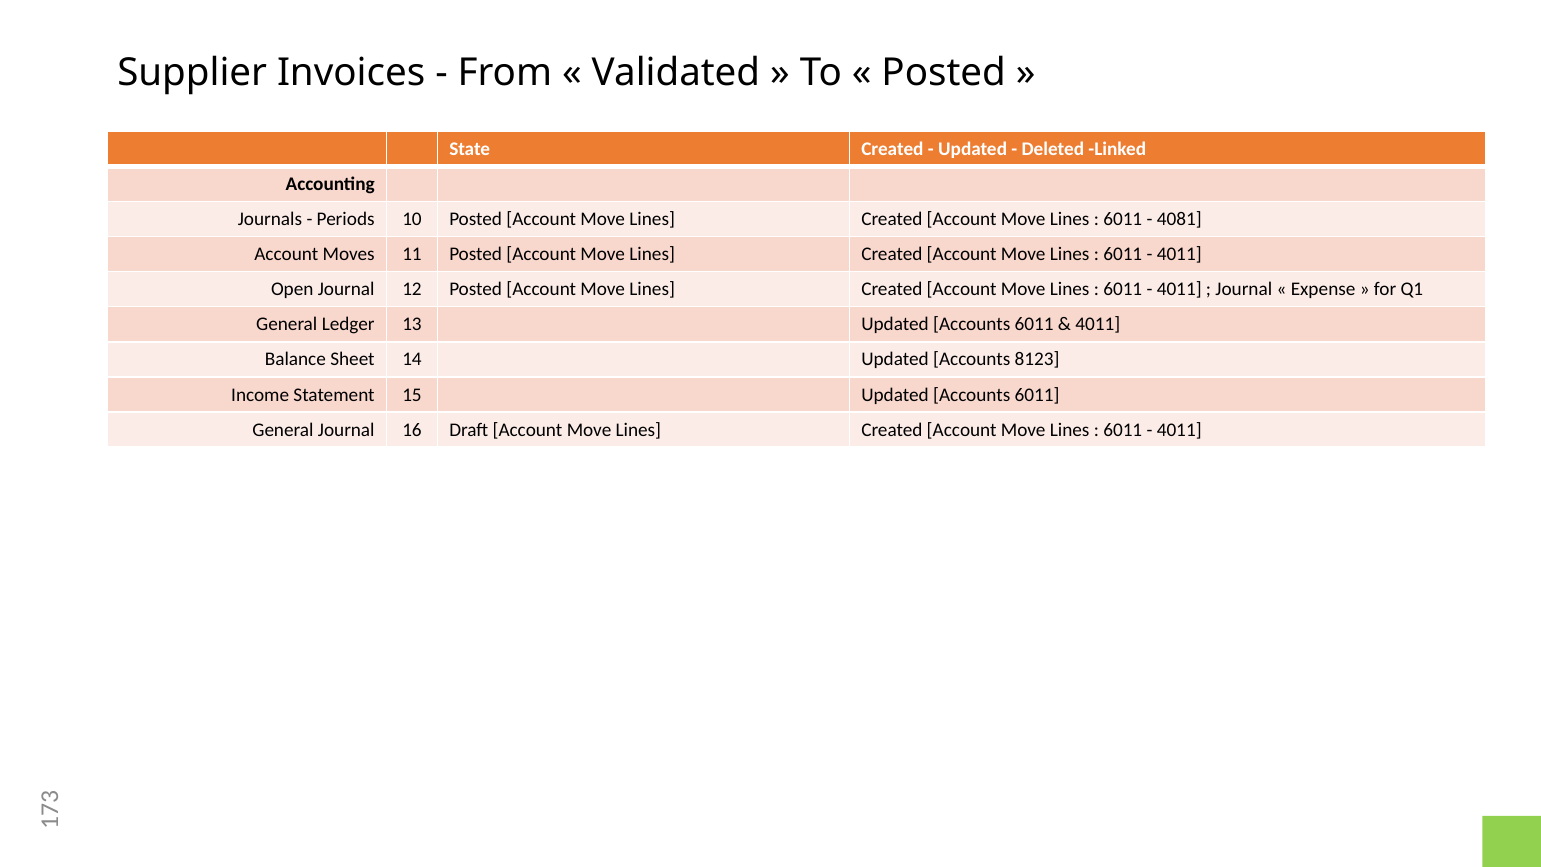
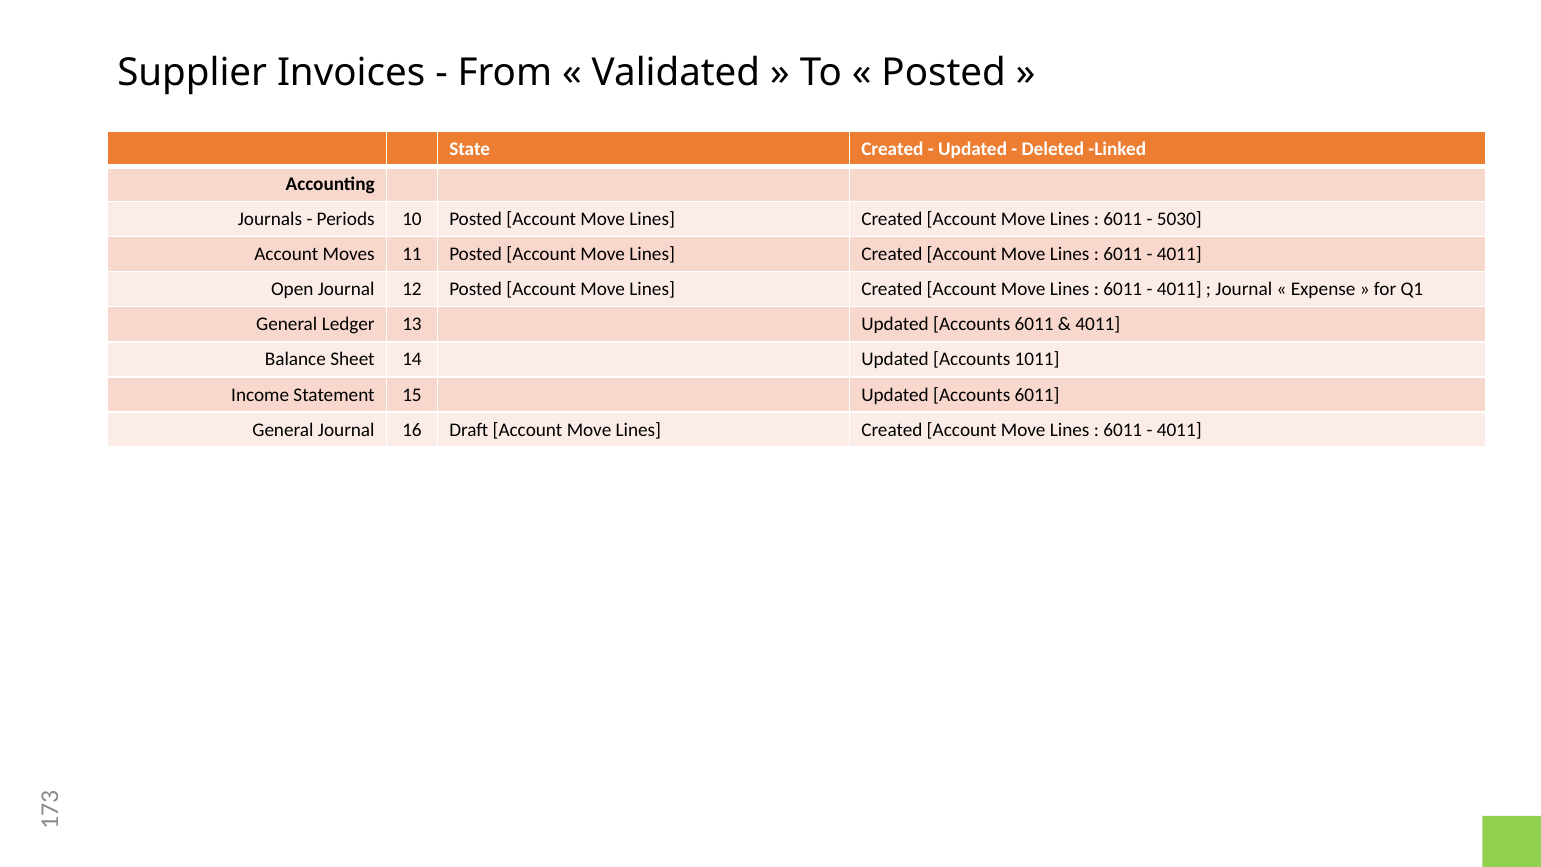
4081: 4081 -> 5030
8123: 8123 -> 1011
